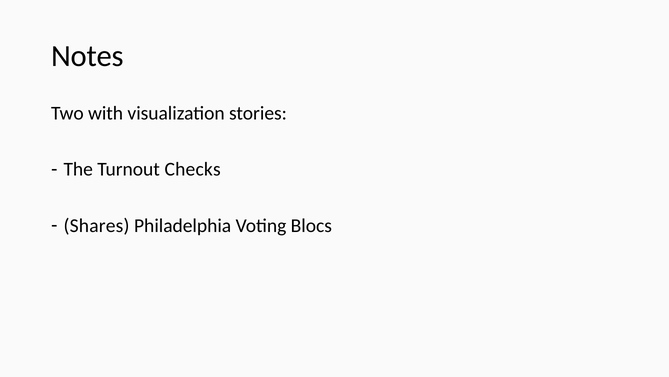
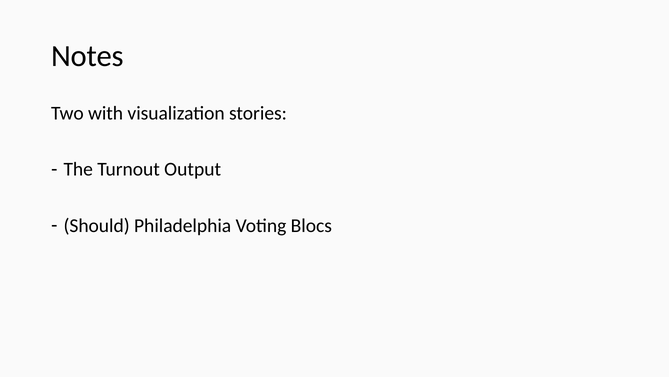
Checks: Checks -> Output
Shares: Shares -> Should
